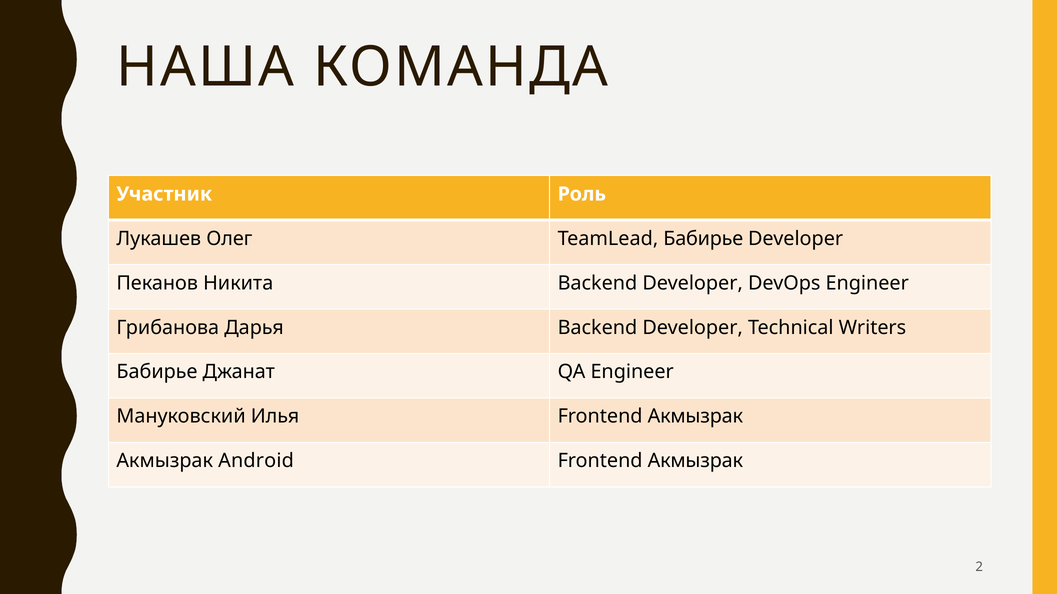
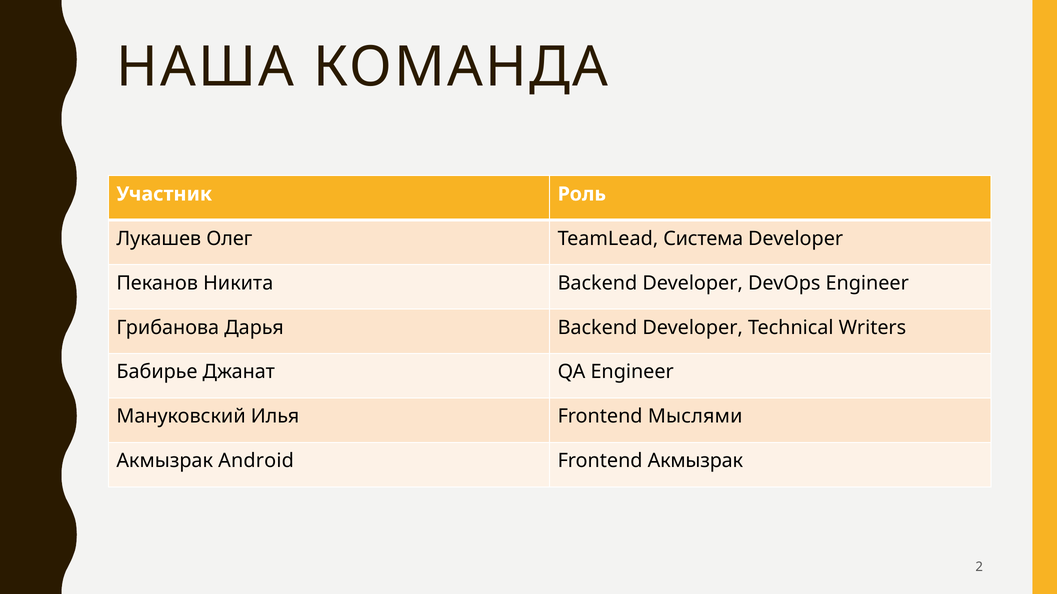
TeamLead Бабирье: Бабирье -> Система
Акмызрак at (695, 417): Акмызрак -> Мыслями
